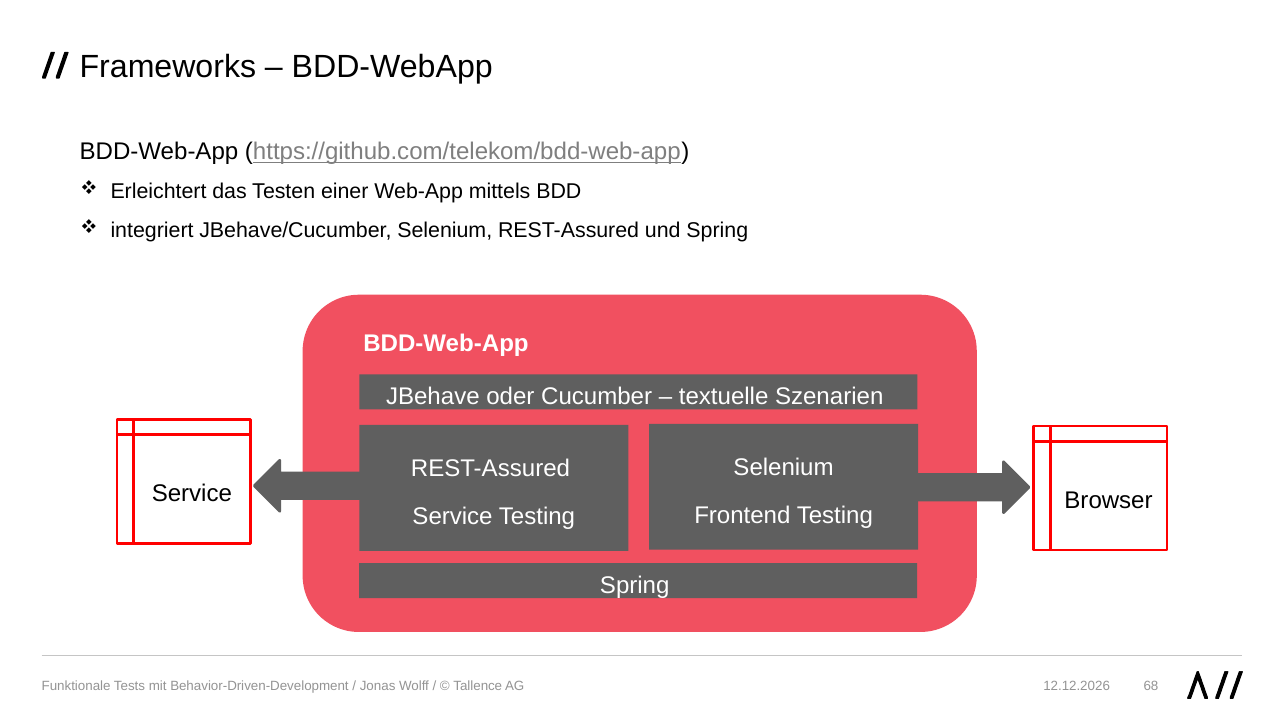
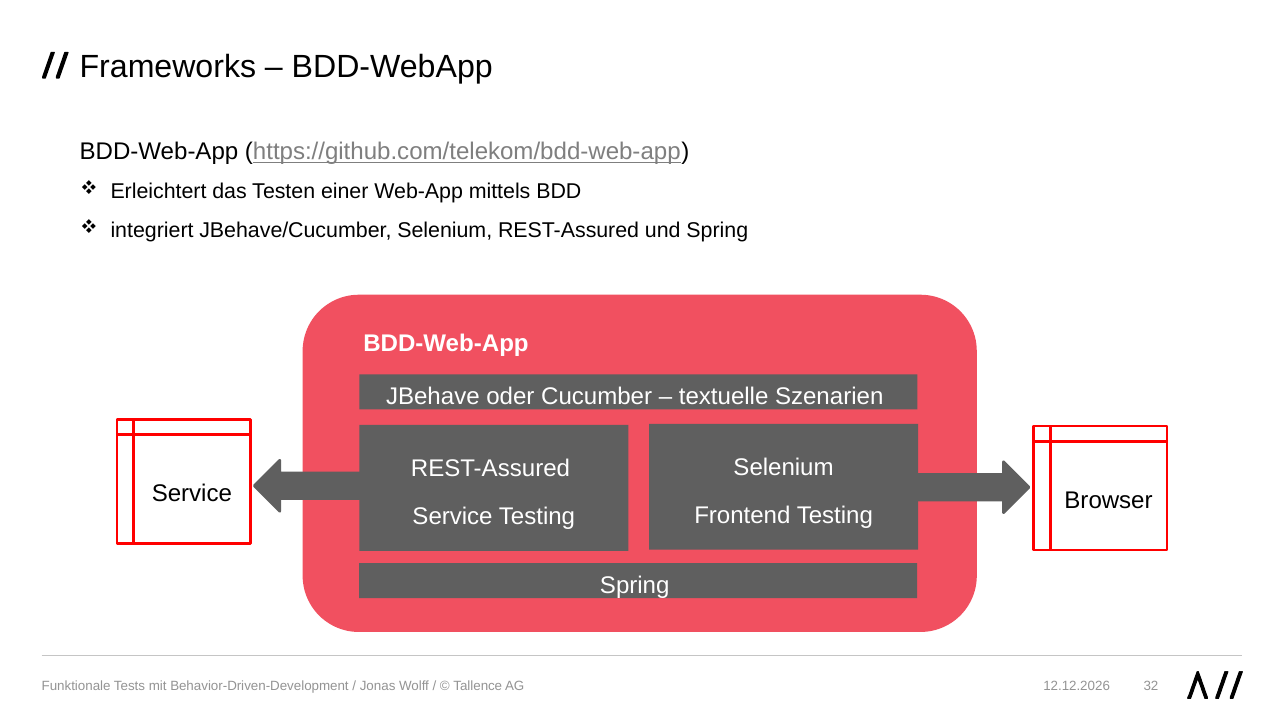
68: 68 -> 32
